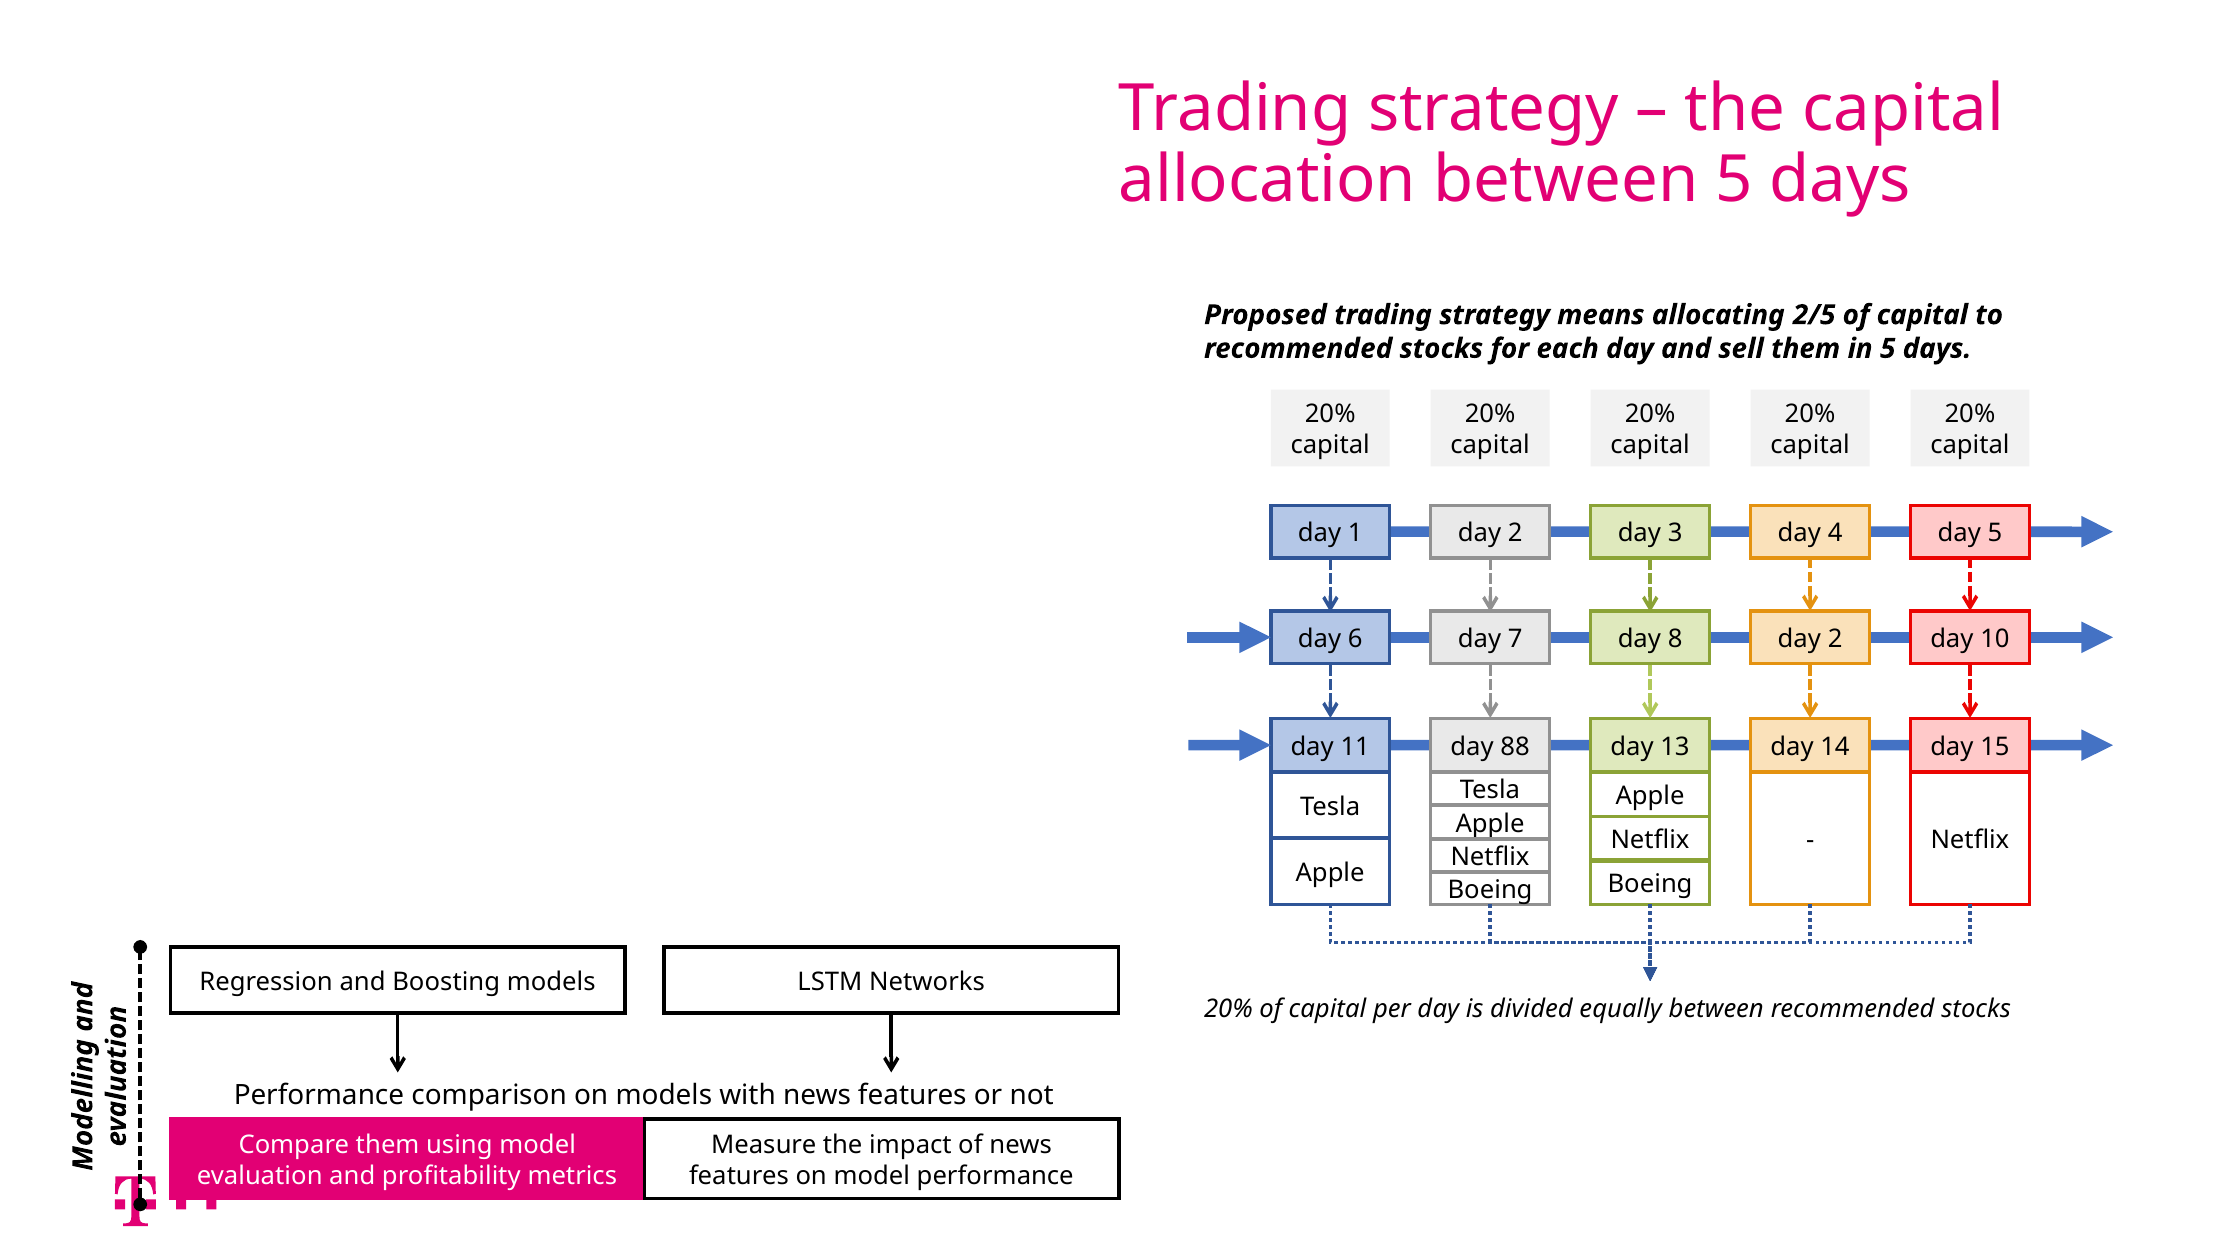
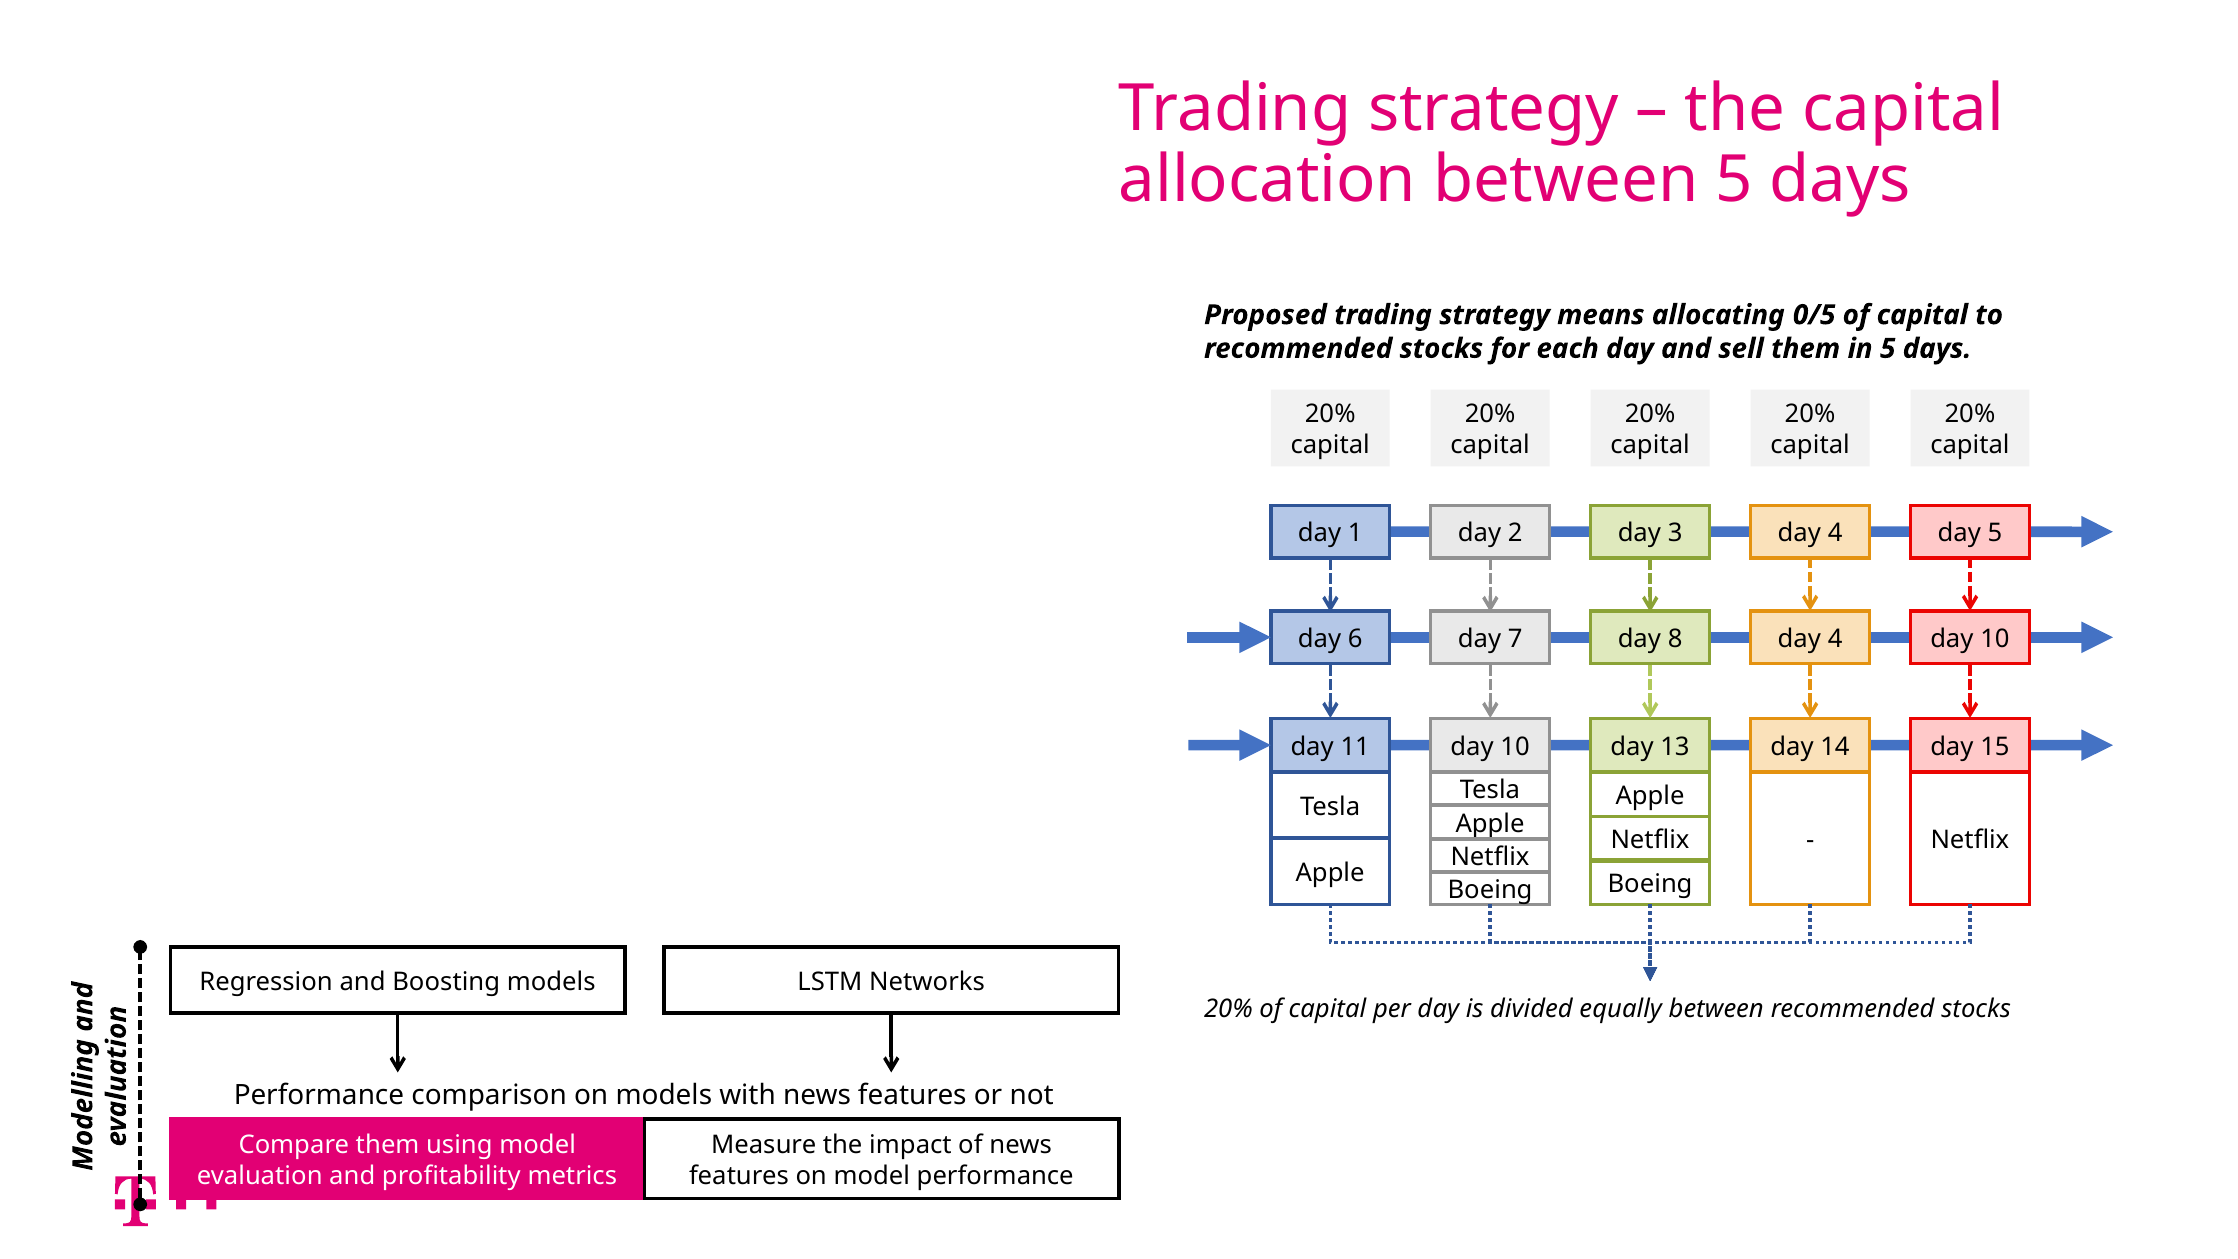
2/5: 2/5 -> 0/5
8 day 2: 2 -> 4
11 day 88: 88 -> 10
